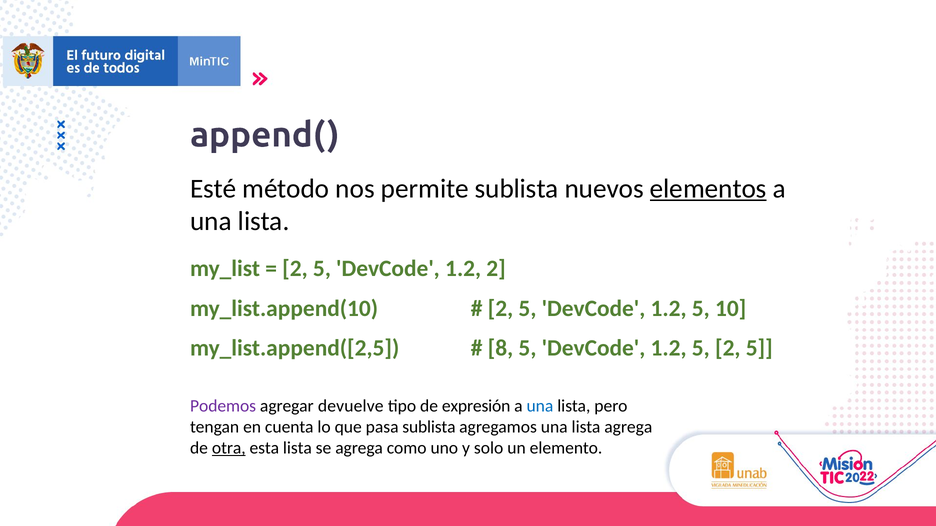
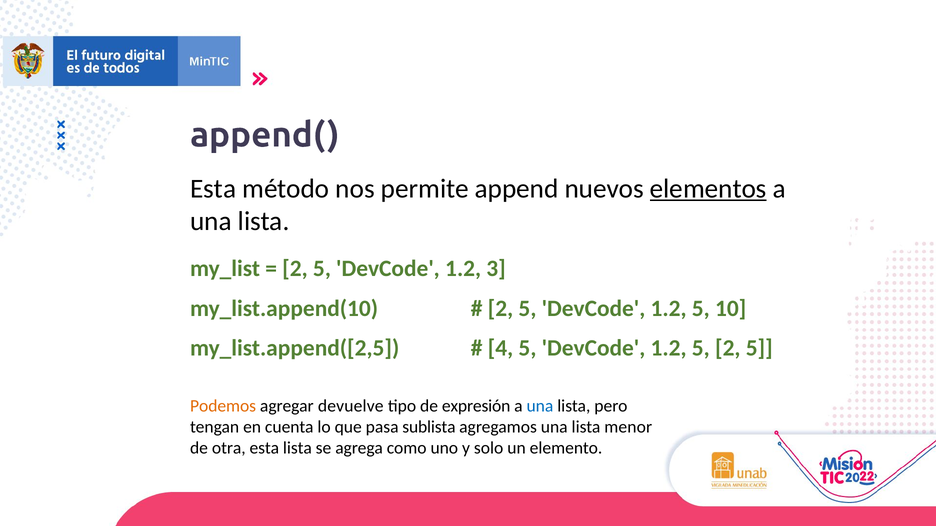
Esté at (213, 189): Esté -> Esta
permite sublista: sublista -> append
1.2 2: 2 -> 3
8: 8 -> 4
Podemos colour: purple -> orange
lista agrega: agrega -> menor
otra underline: present -> none
